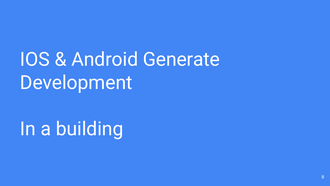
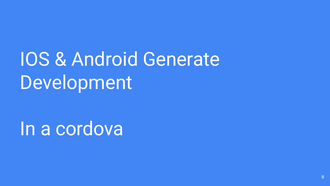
building: building -> cordova
